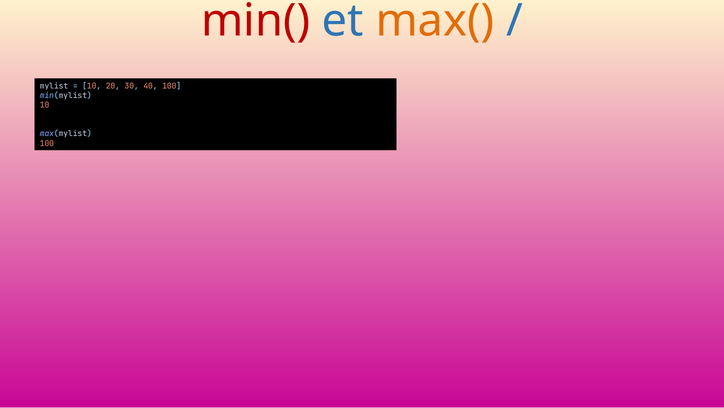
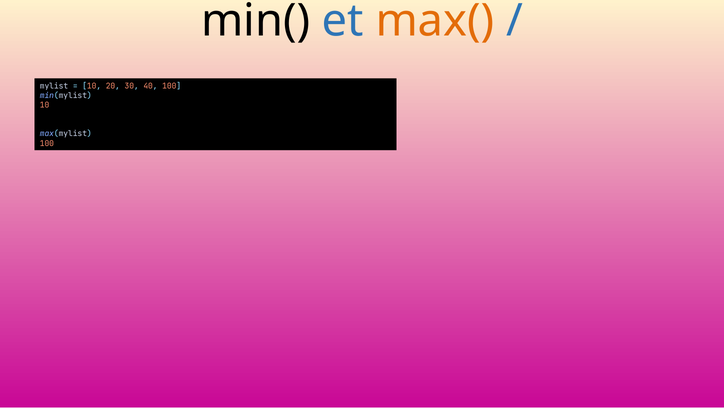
min( colour: red -> black
